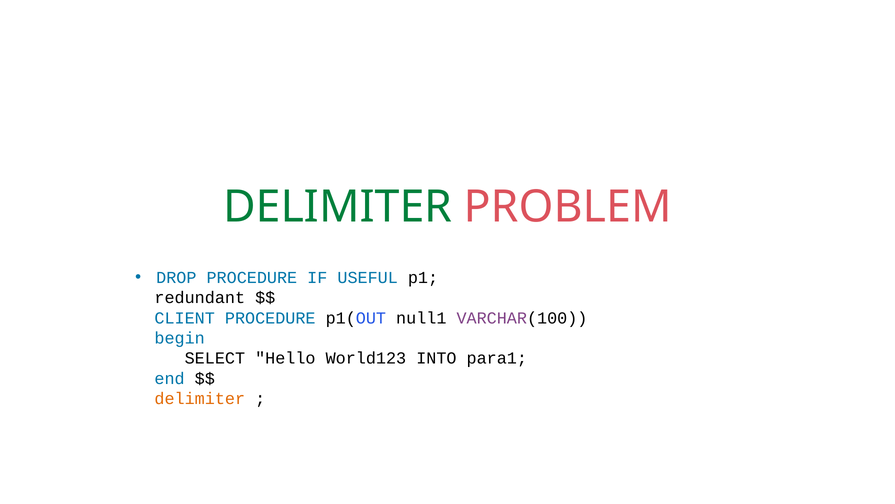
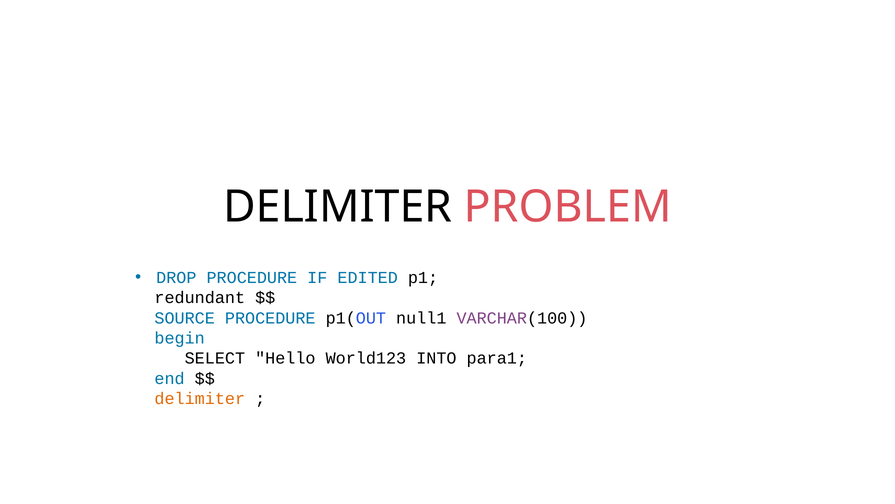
DELIMITER at (338, 207) colour: green -> black
USEFUL: USEFUL -> EDITED
CLIENT: CLIENT -> SOURCE
